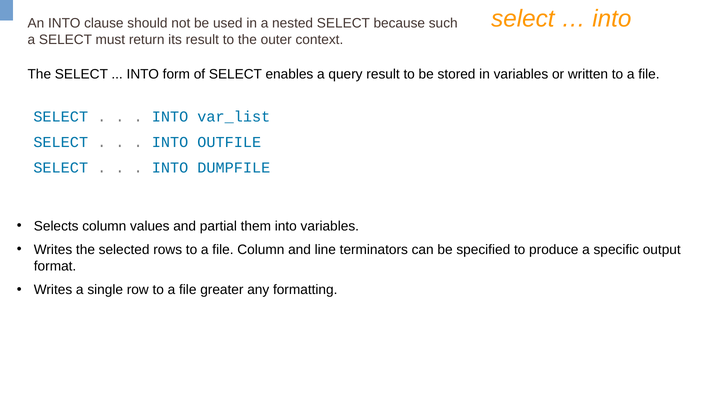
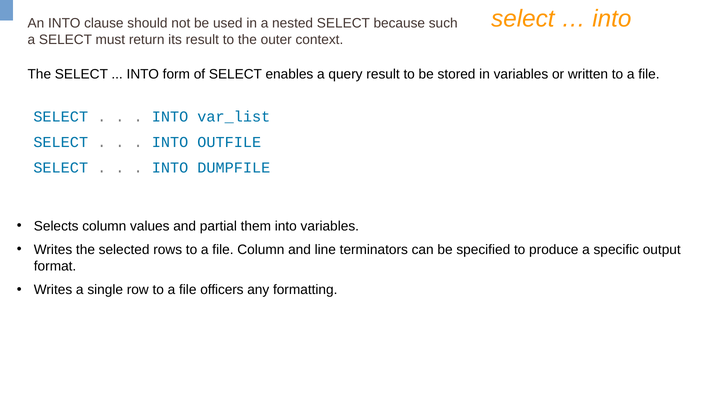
greater: greater -> officers
